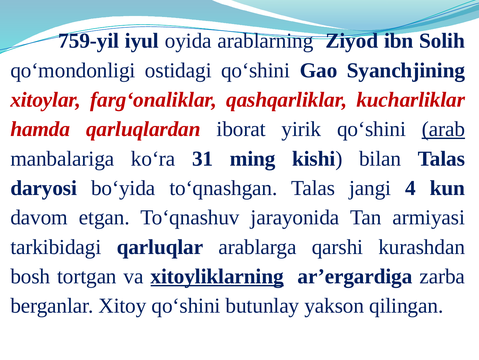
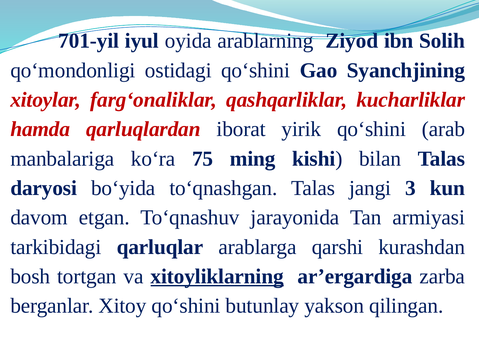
759-yil: 759-yil -> 701-yil
arab underline: present -> none
31: 31 -> 75
4: 4 -> 3
